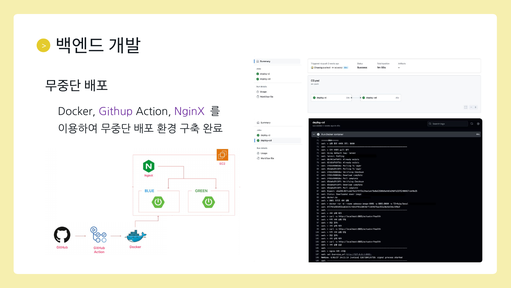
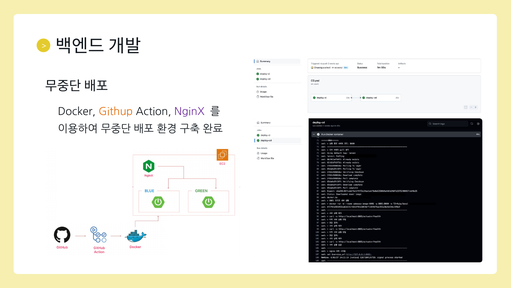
Githup colour: purple -> orange
